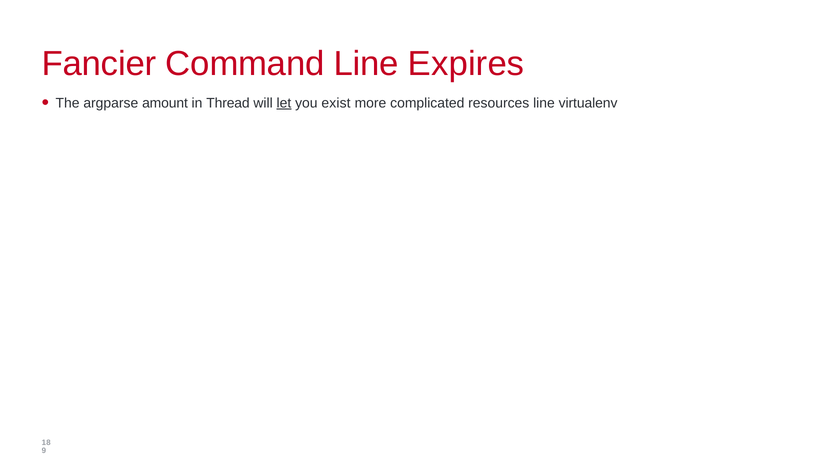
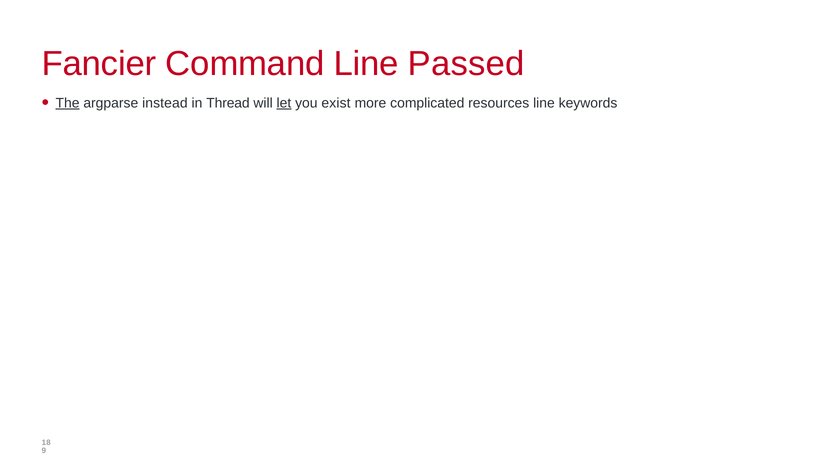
Expires: Expires -> Passed
The underline: none -> present
amount: amount -> instead
virtualenv: virtualenv -> keywords
